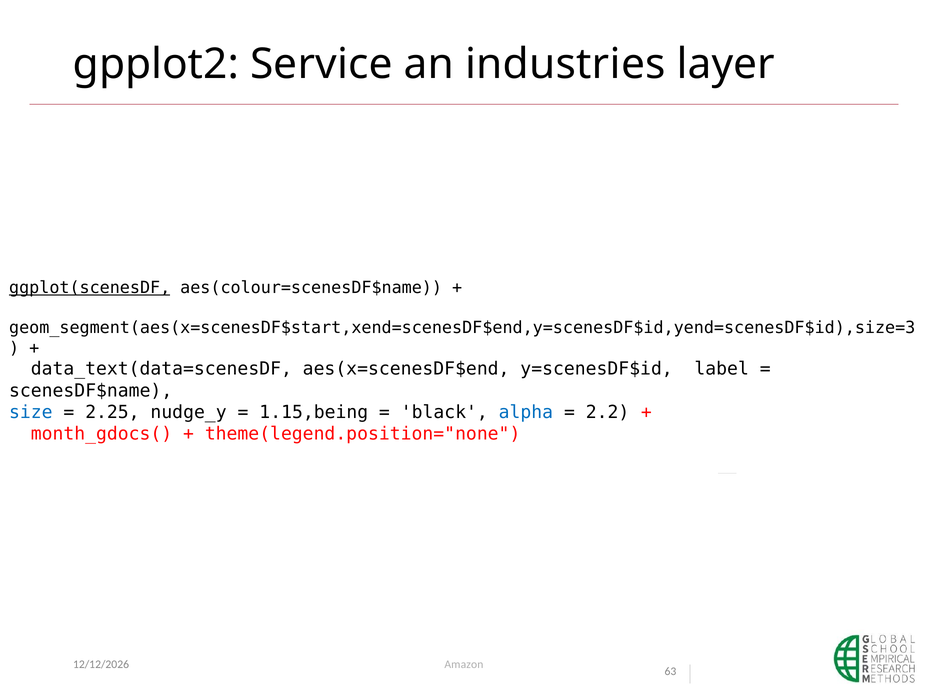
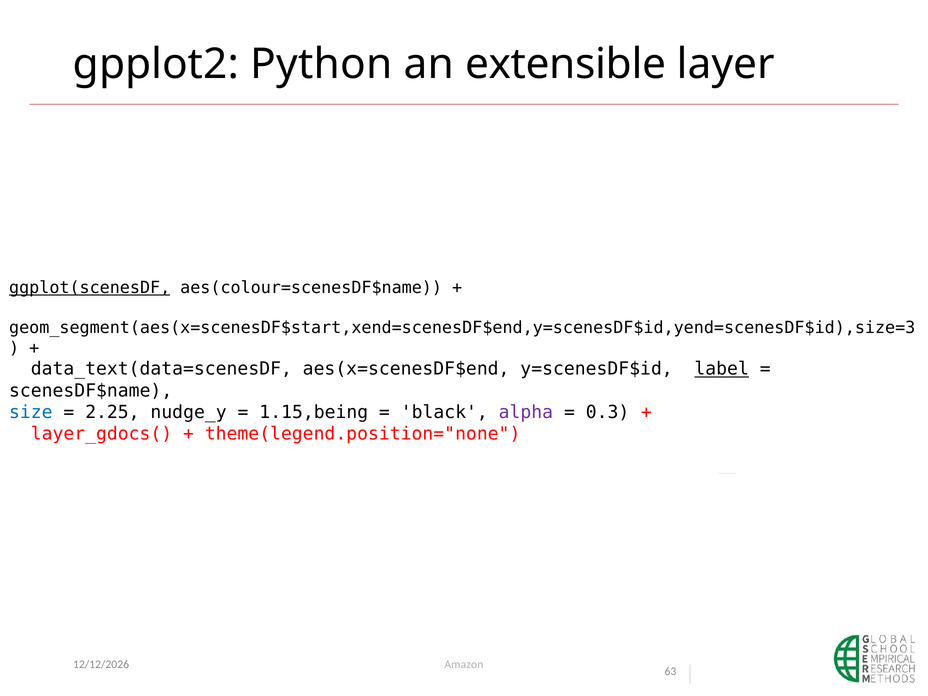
Service: Service -> Python
industries: industries -> extensible
label underline: none -> present
alpha colour: blue -> purple
2.2: 2.2 -> 0.3
month_gdocs(: month_gdocs( -> layer_gdocs(
